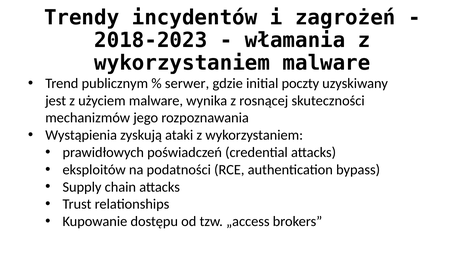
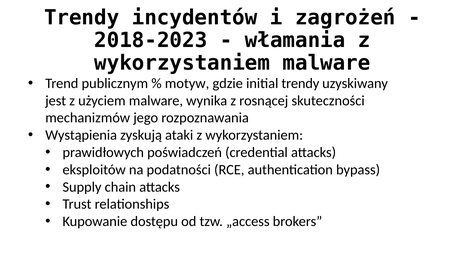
serwer: serwer -> motyw
initial poczty: poczty -> trendy
